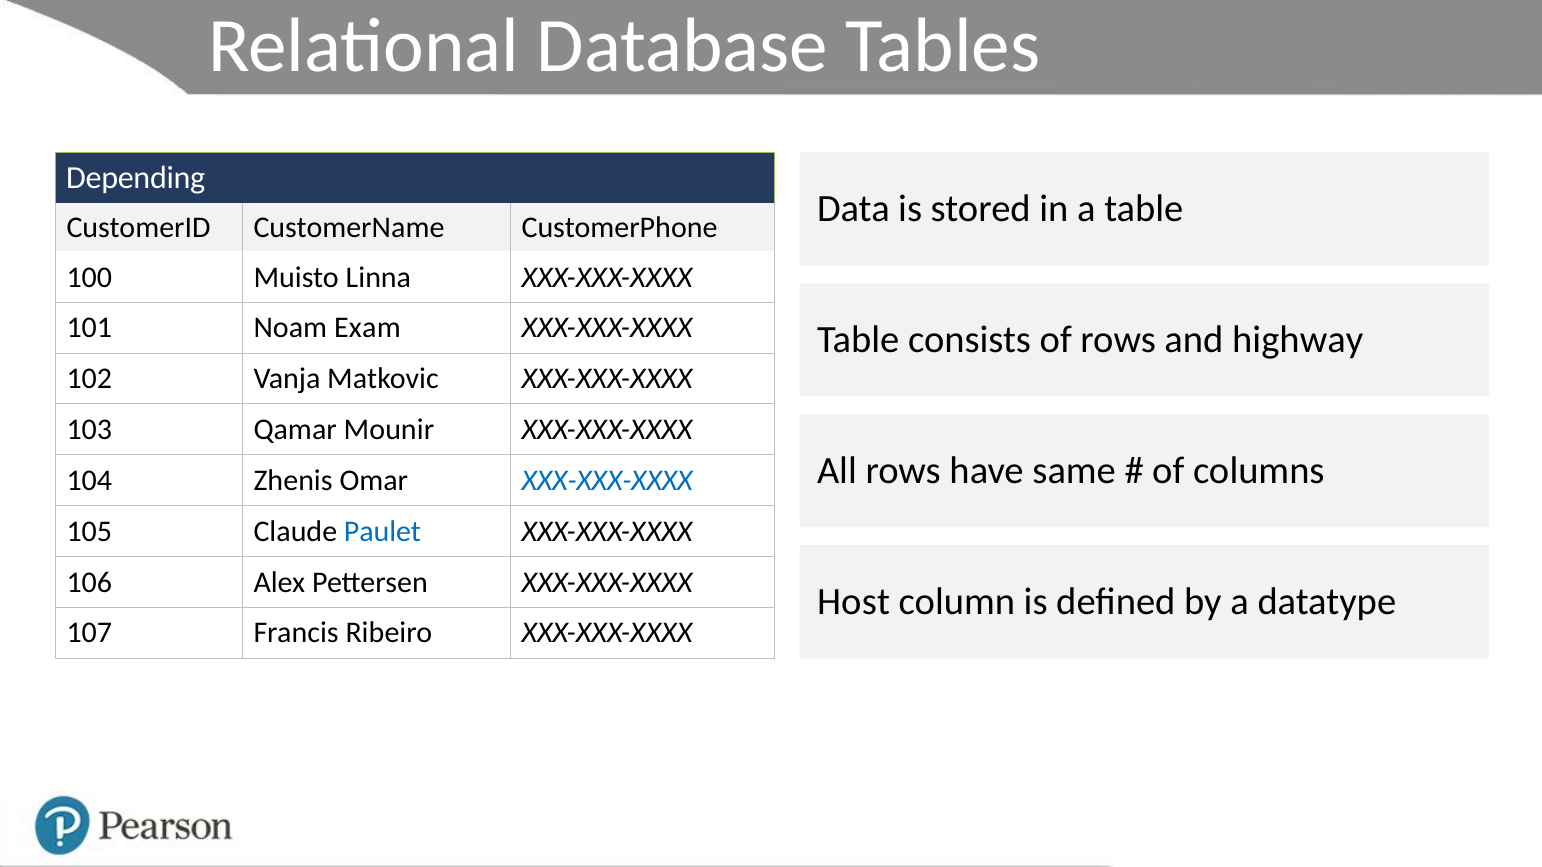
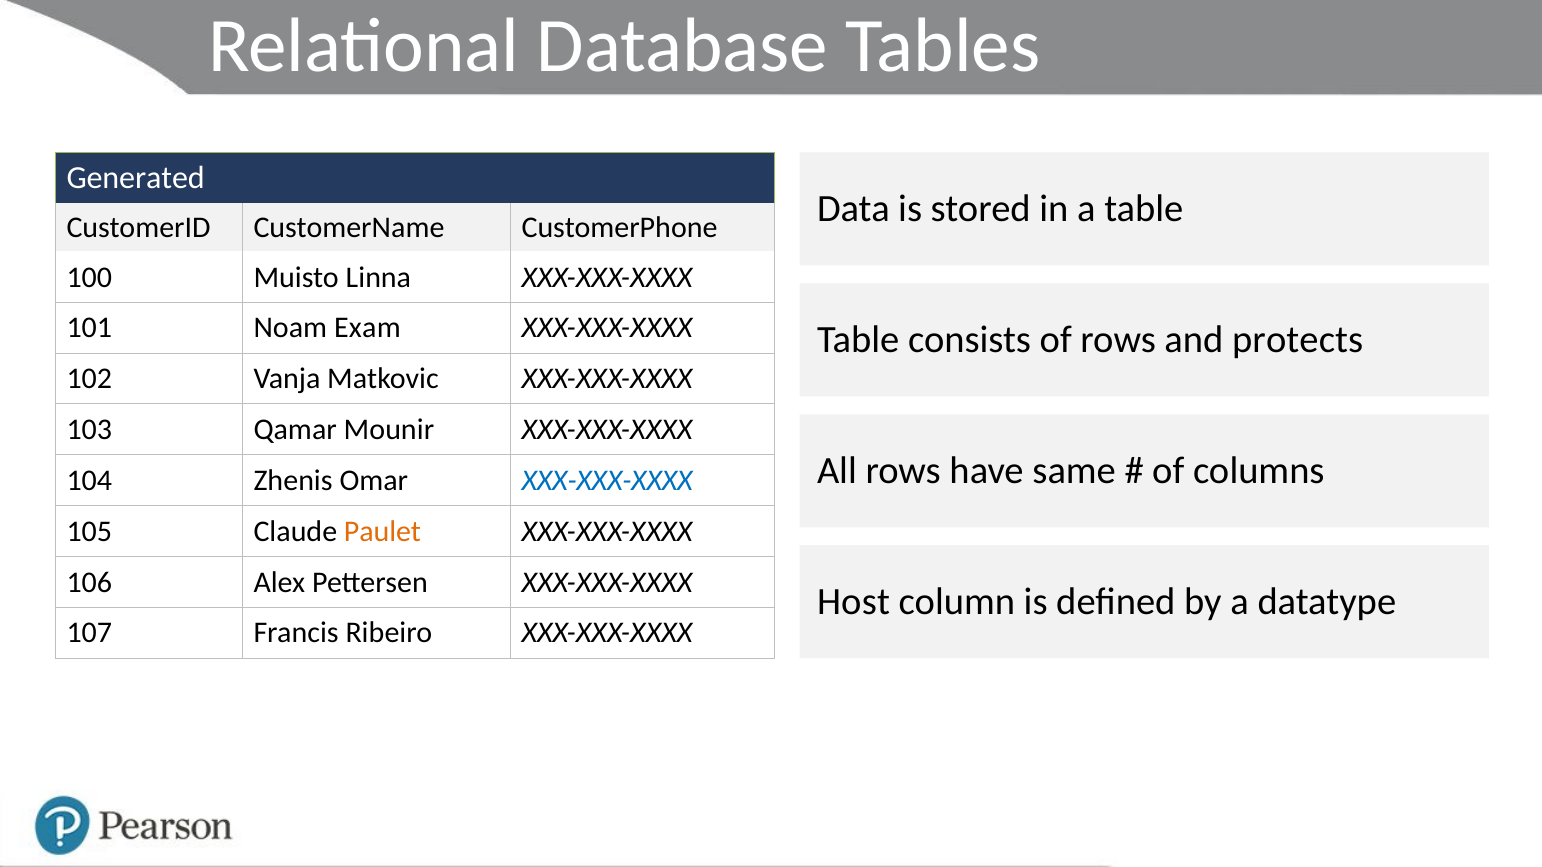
Depending: Depending -> Generated
highway: highway -> protects
Paulet colour: blue -> orange
